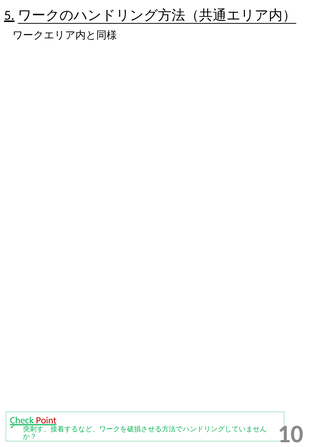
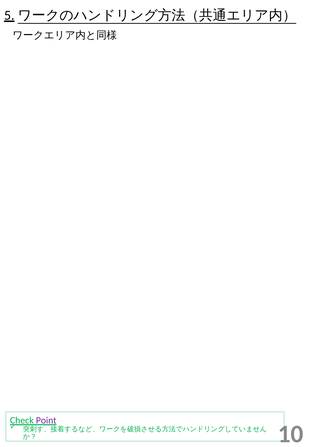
Point colour: red -> purple
